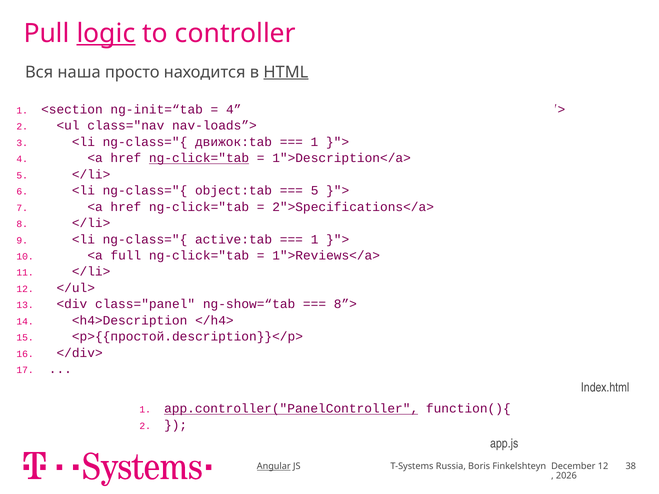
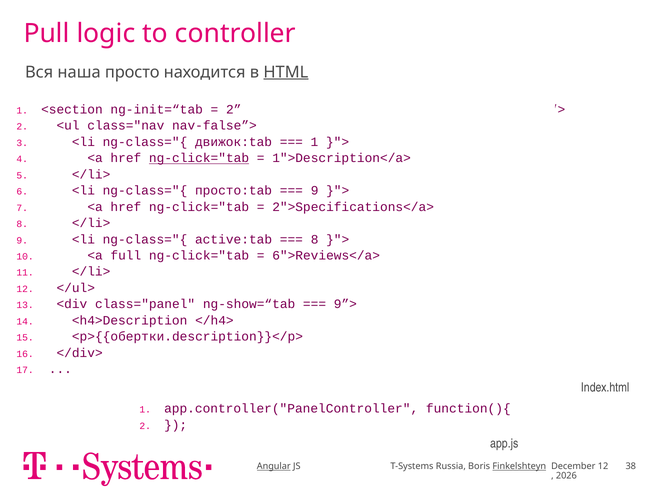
logic underline: present -> none
4 at (234, 109): 4 -> 2
nav-loads”>: nav-loads”> -> nav-false”>
object:tab: object:tab -> просто:tab
5 at (315, 191): 5 -> 9
1 at (315, 239): 1 -> 8
1">Reviews</a>: 1">Reviews</a> -> 6">Reviews</a>
8”>: 8”> -> 9”>
<p>{{простой.description}}</p>: <p>{{простой.description}}</p> -> <p>{{обертки.description}}</p>
app.controller("PanelController underline: present -> none
Finkelshteyn underline: none -> present
